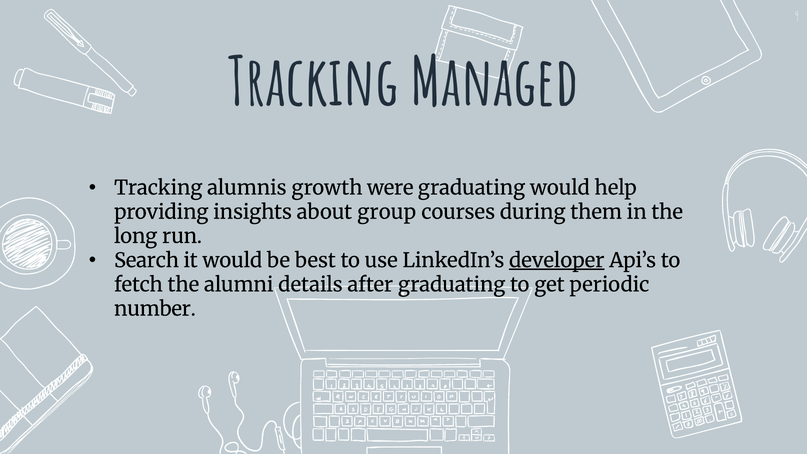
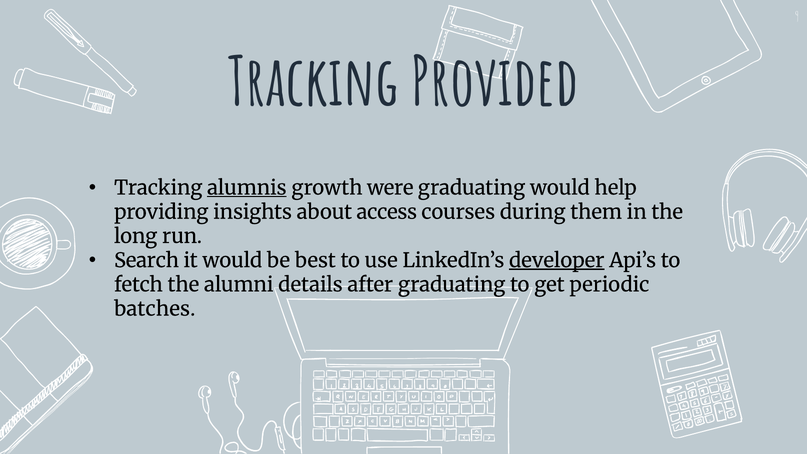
Managed: Managed -> Provided
alumnis underline: none -> present
group: group -> access
number: number -> batches
